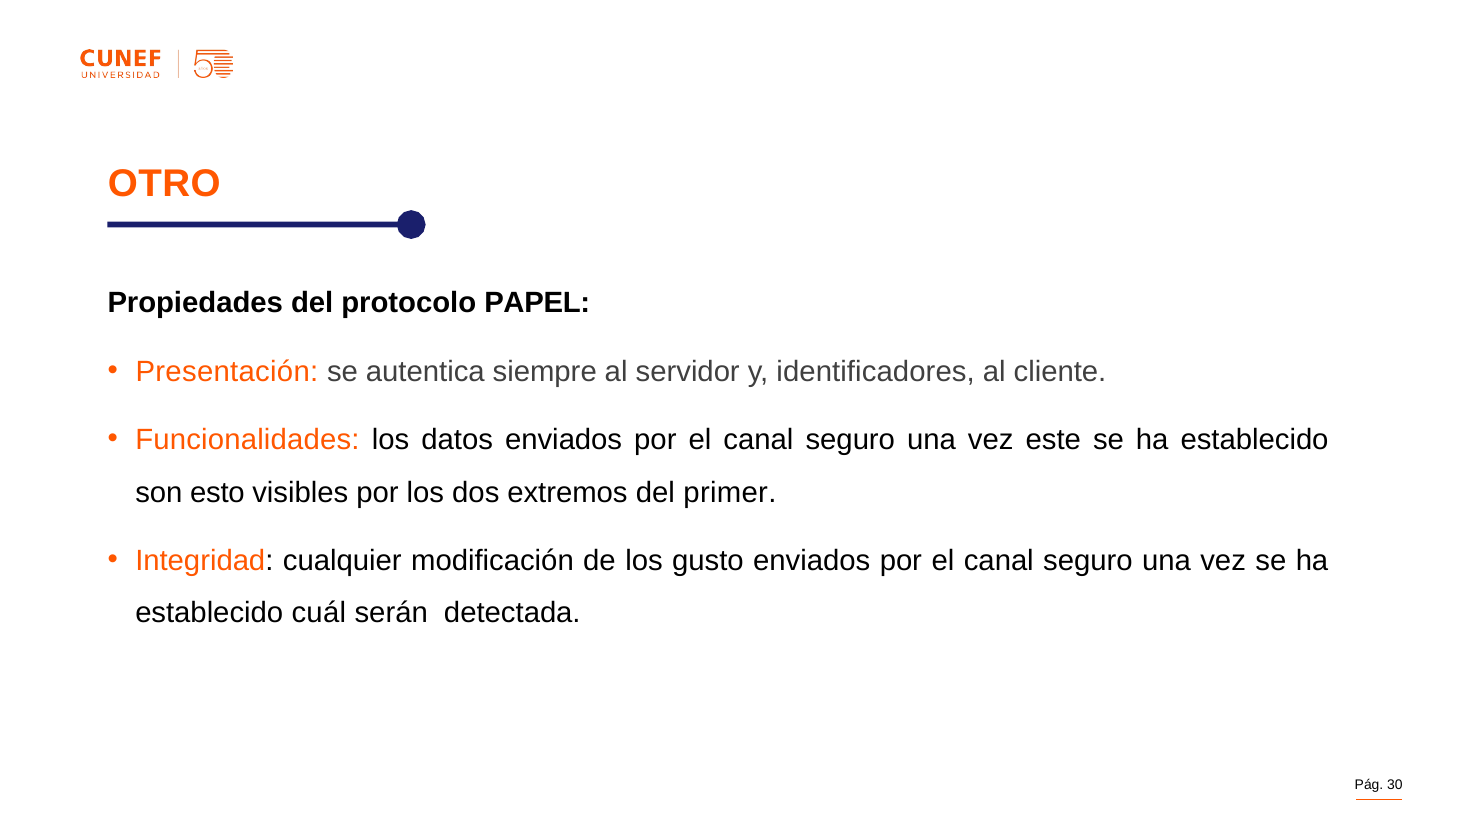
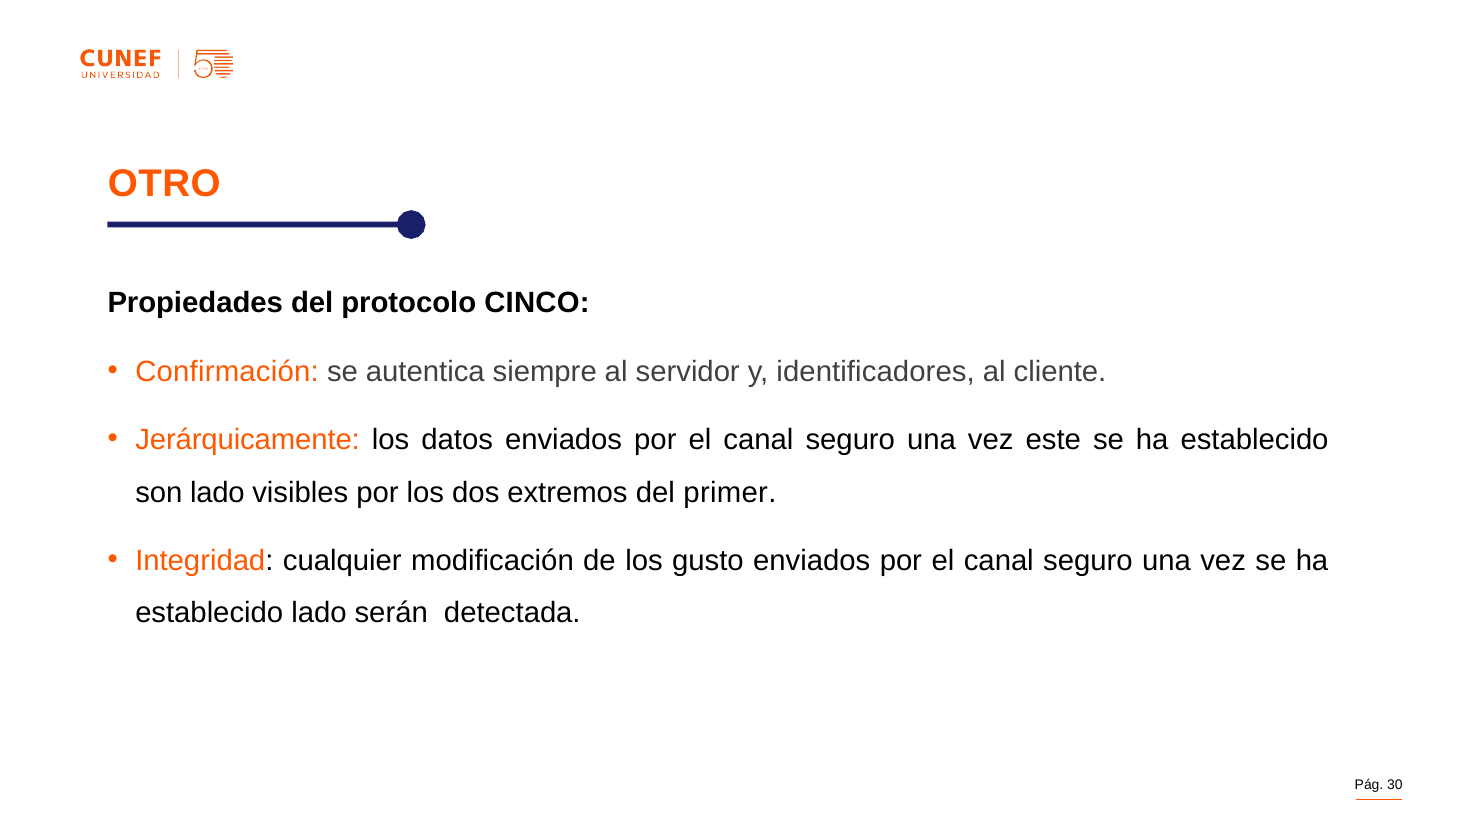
PAPEL: PAPEL -> CINCO
Presentación: Presentación -> Confirmación
Funcionalidades: Funcionalidades -> Jerárquicamente
son esto: esto -> lado
establecido cuál: cuál -> lado
